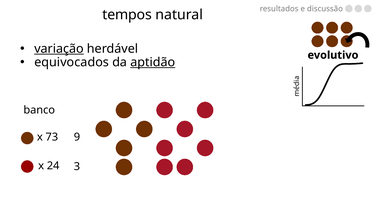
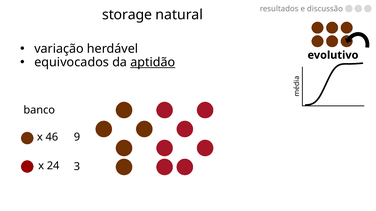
tempos: tempos -> storage
variação underline: present -> none
73: 73 -> 46
